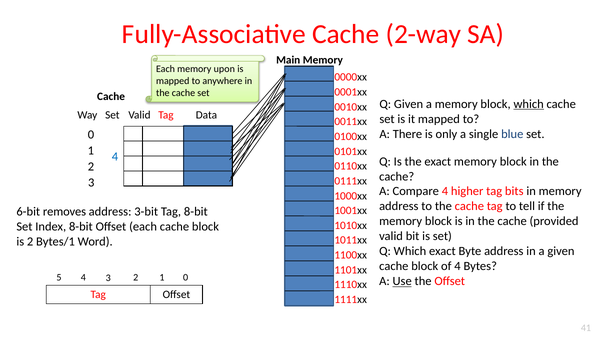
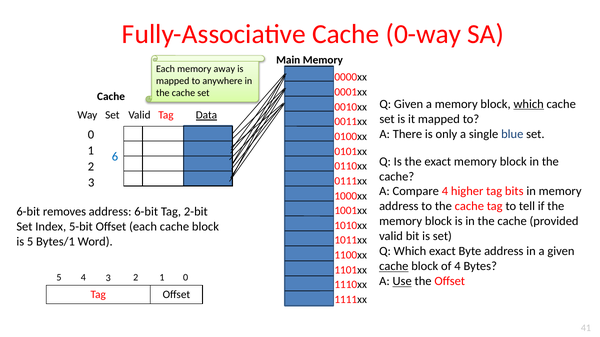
2-way: 2-way -> 0-way
upon: upon -> away
Data underline: none -> present
1 4: 4 -> 6
address 3-bit: 3-bit -> 6-bit
Tag 8-bit: 8-bit -> 2-bit
Index 8-bit: 8-bit -> 5-bit
is 2: 2 -> 5
cache at (394, 267) underline: none -> present
